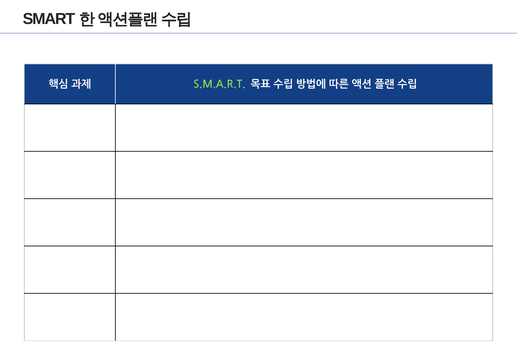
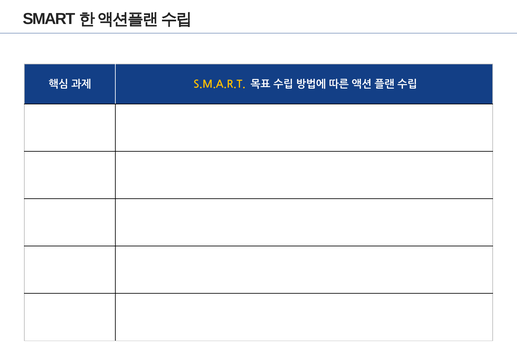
S.M.A.R.T colour: light green -> yellow
